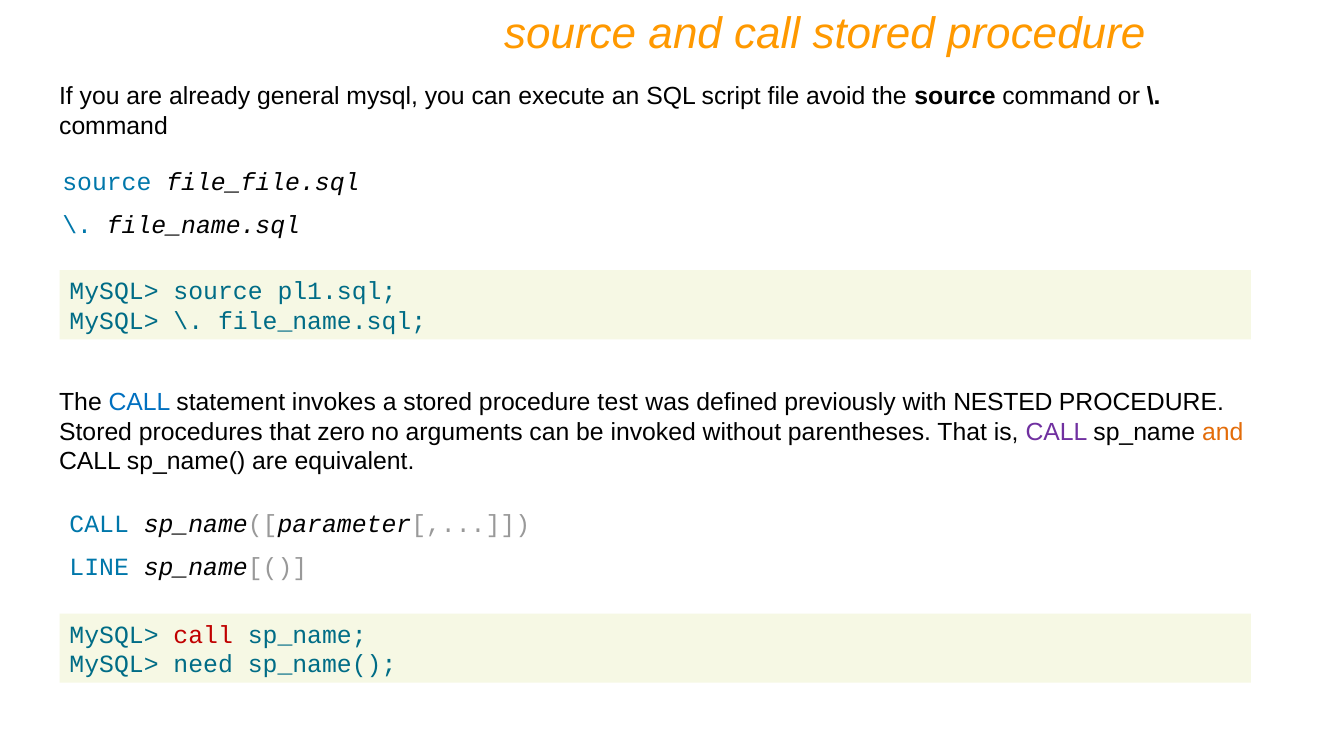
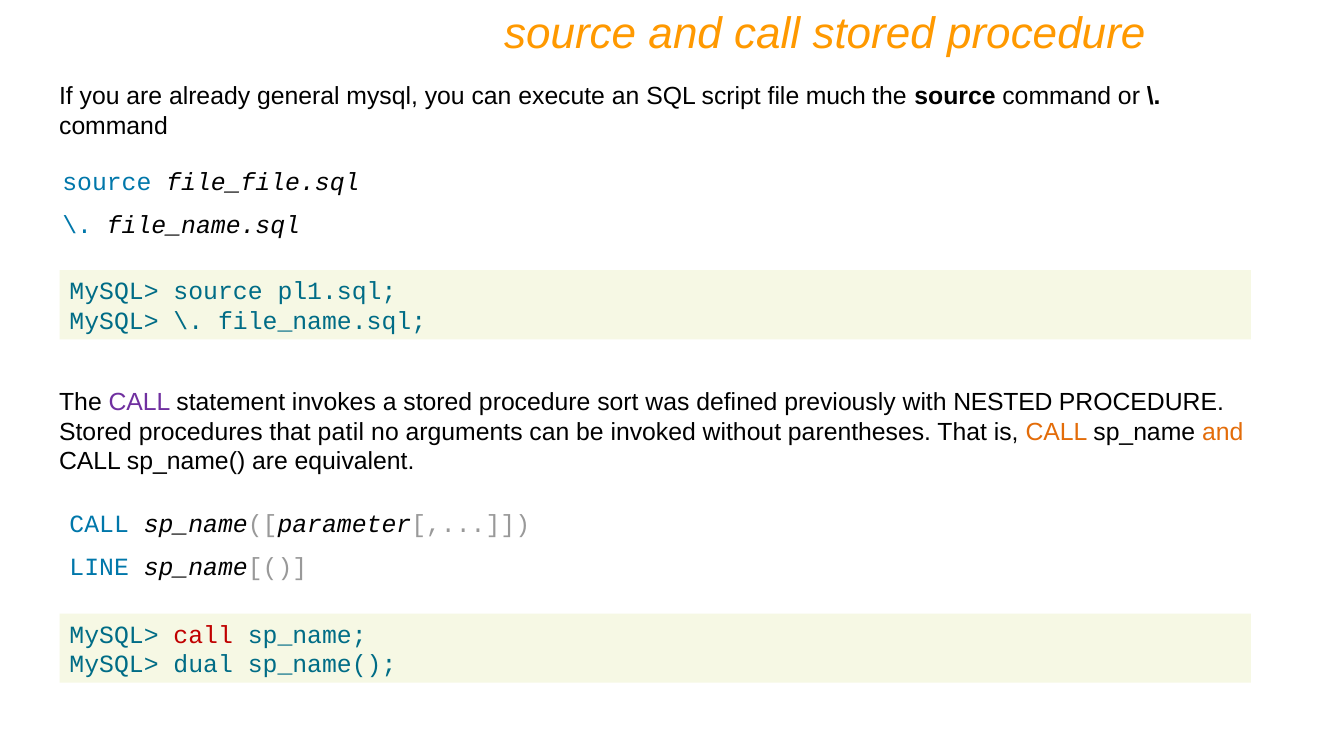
avoid: avoid -> much
CALL at (140, 402) colour: blue -> purple
test: test -> sort
zero: zero -> patil
CALL at (1056, 432) colour: purple -> orange
need: need -> dual
